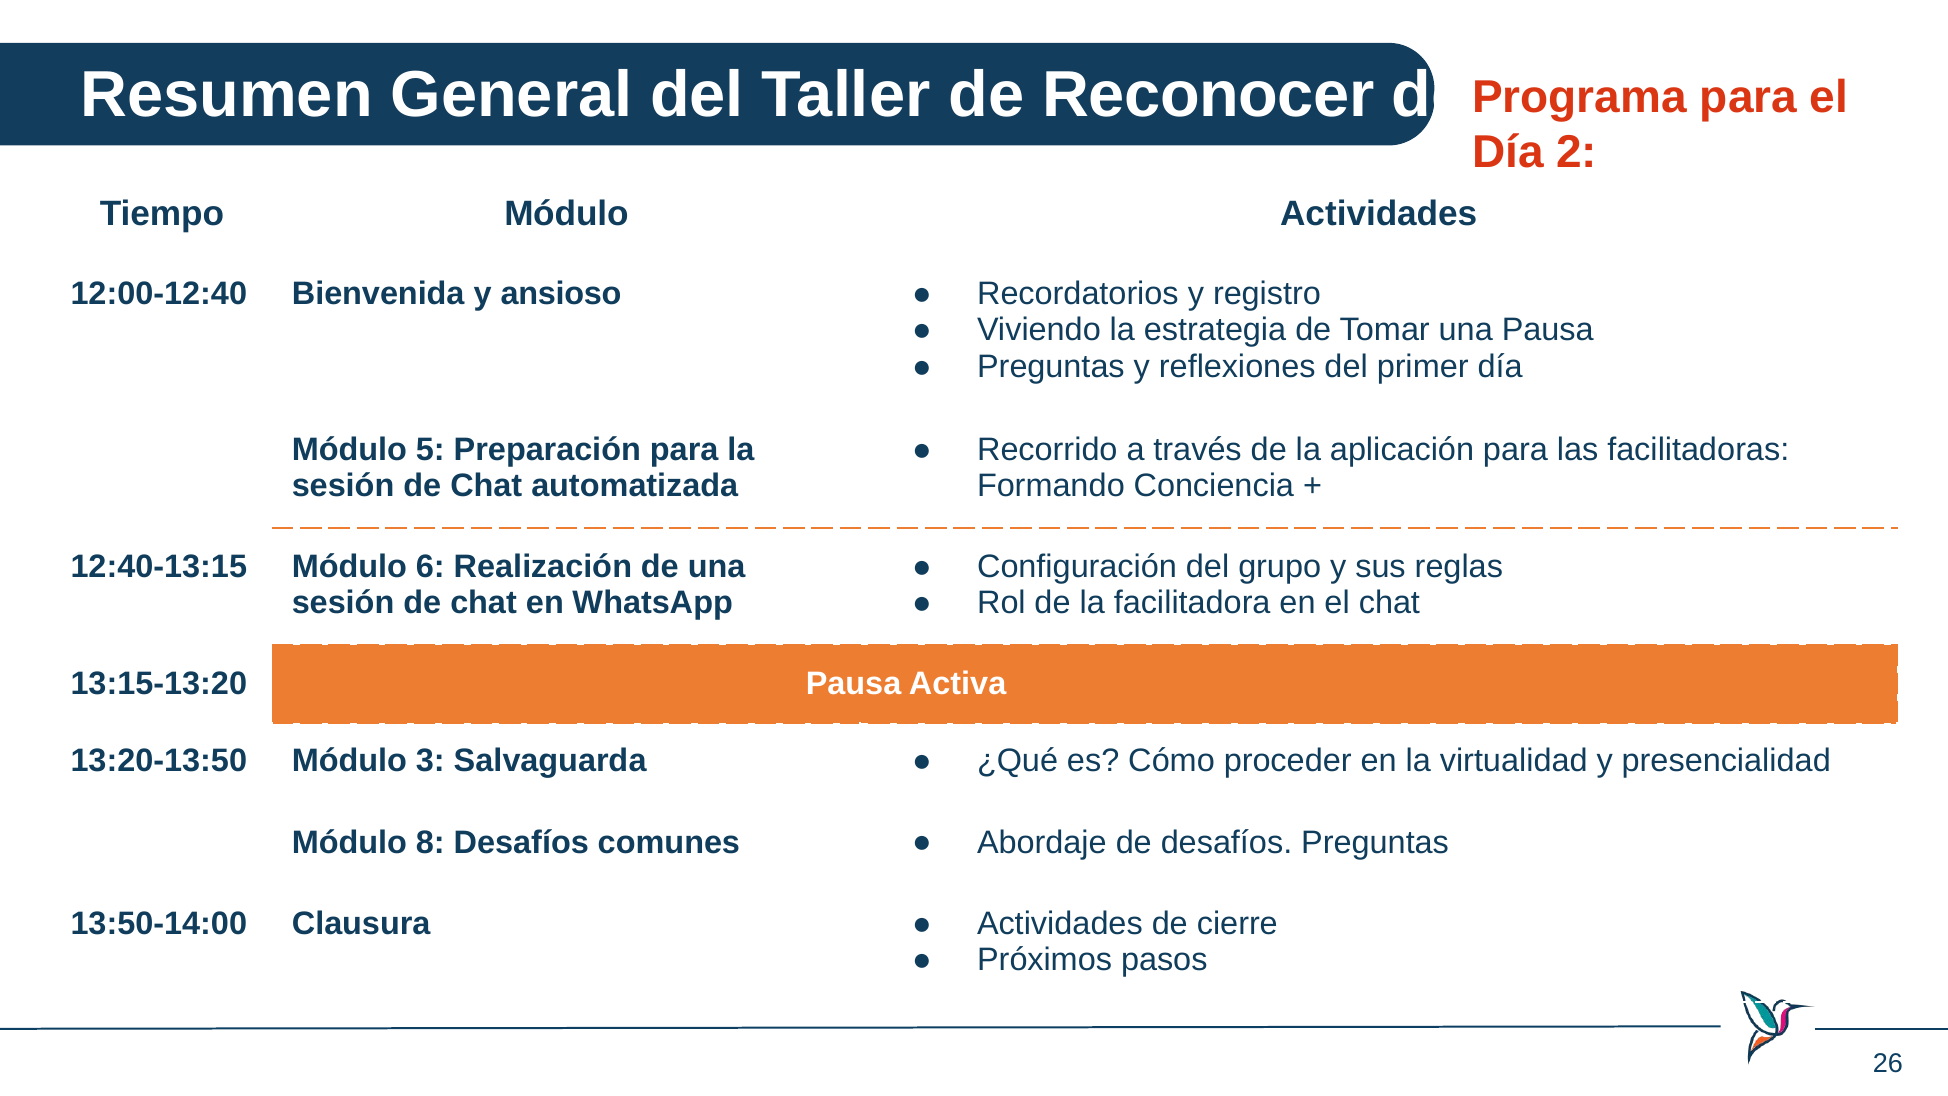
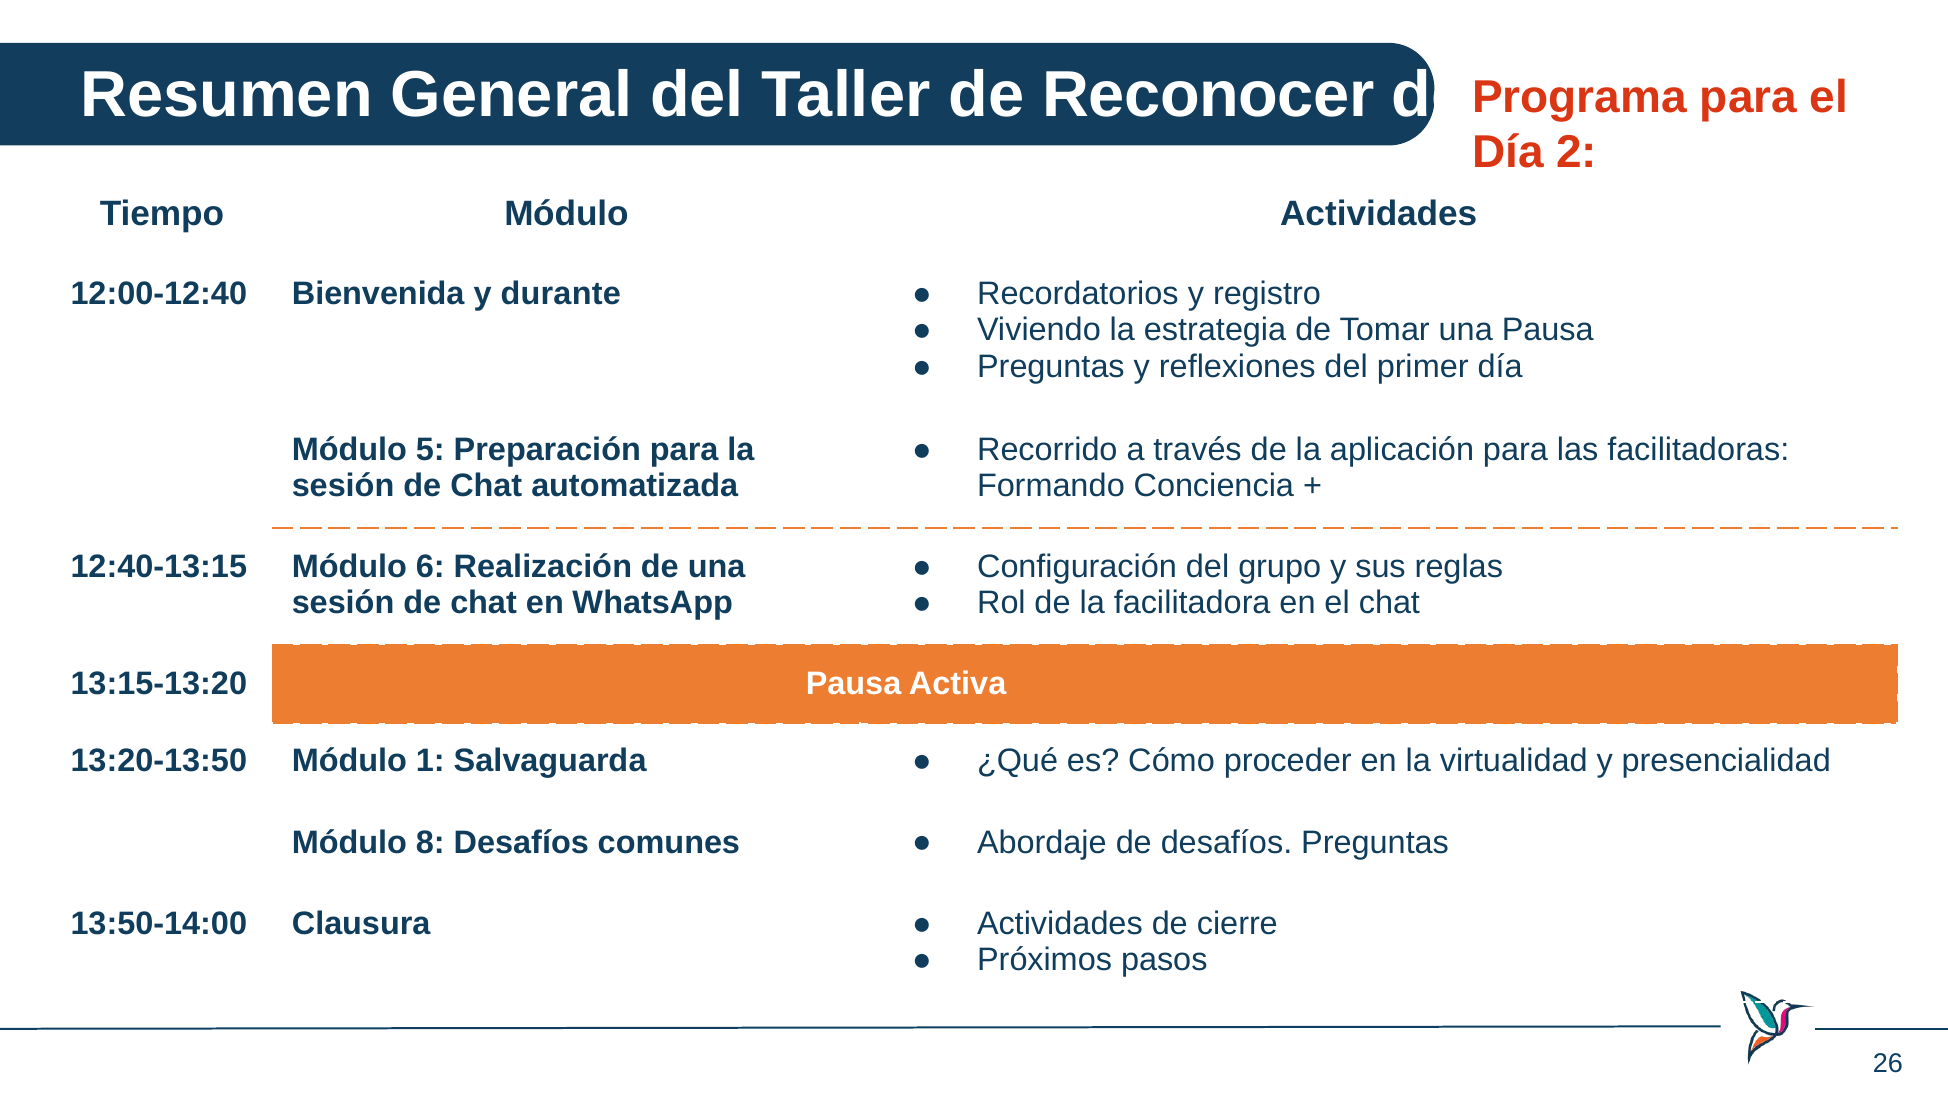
ansioso: ansioso -> durante
3: 3 -> 1
